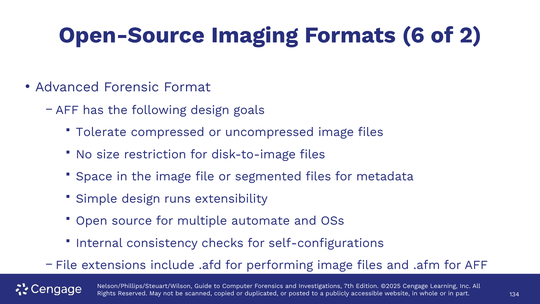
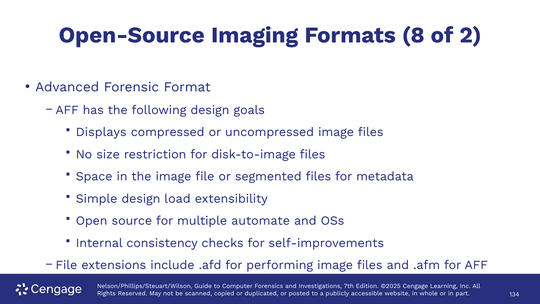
6: 6 -> 8
Tolerate: Tolerate -> Displays
runs: runs -> load
self-configurations: self-configurations -> self-improvements
